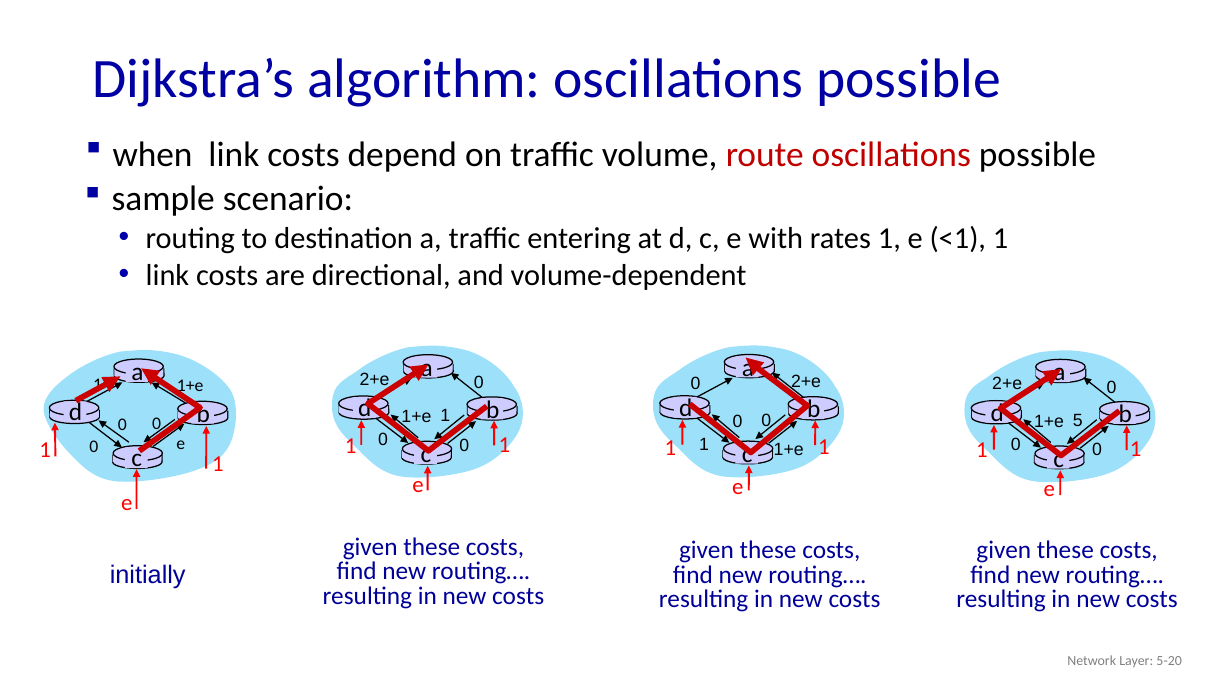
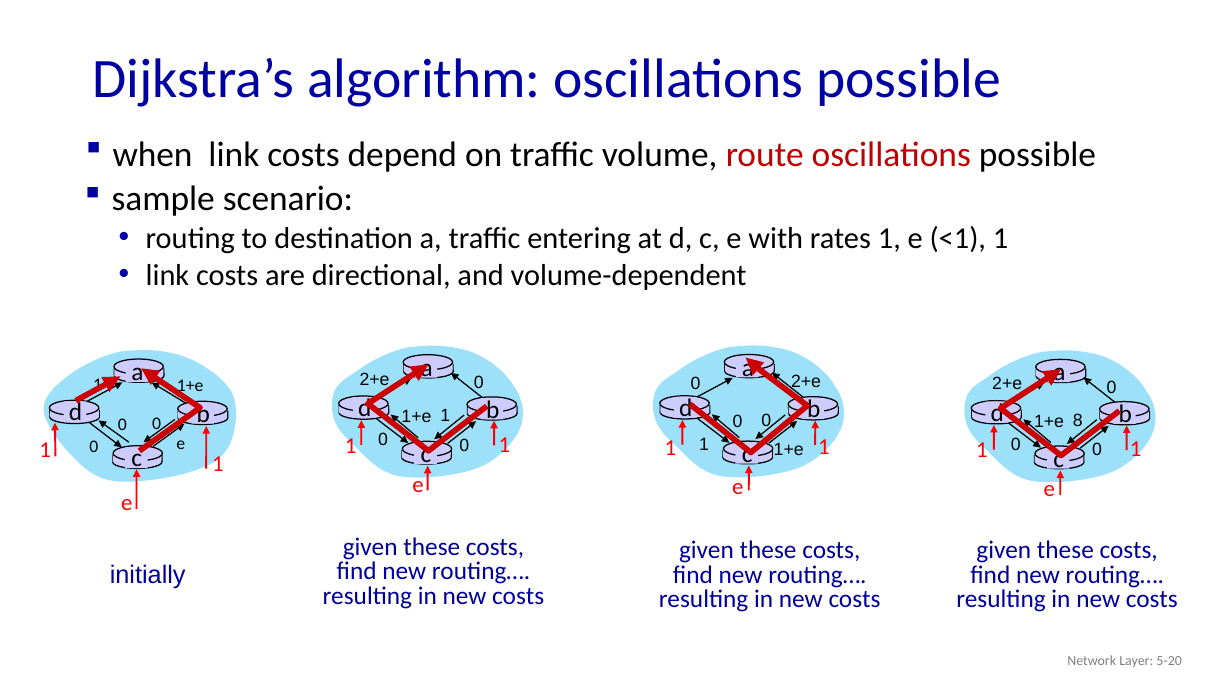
5: 5 -> 8
